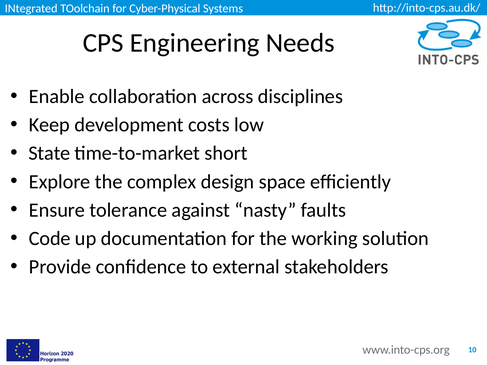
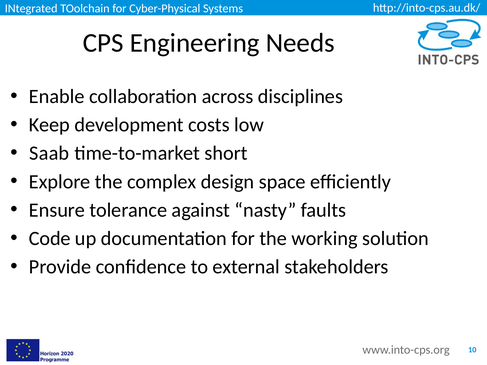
State: State -> Saab
